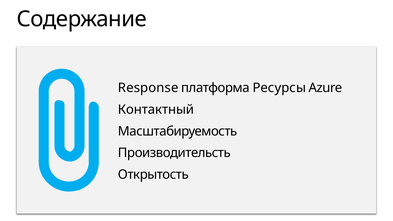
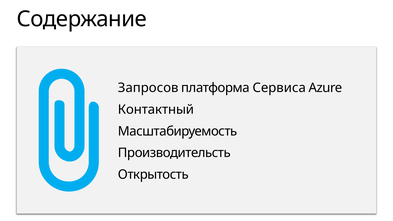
Response: Response -> Запросов
Ресурсы: Ресурсы -> Сервиса
